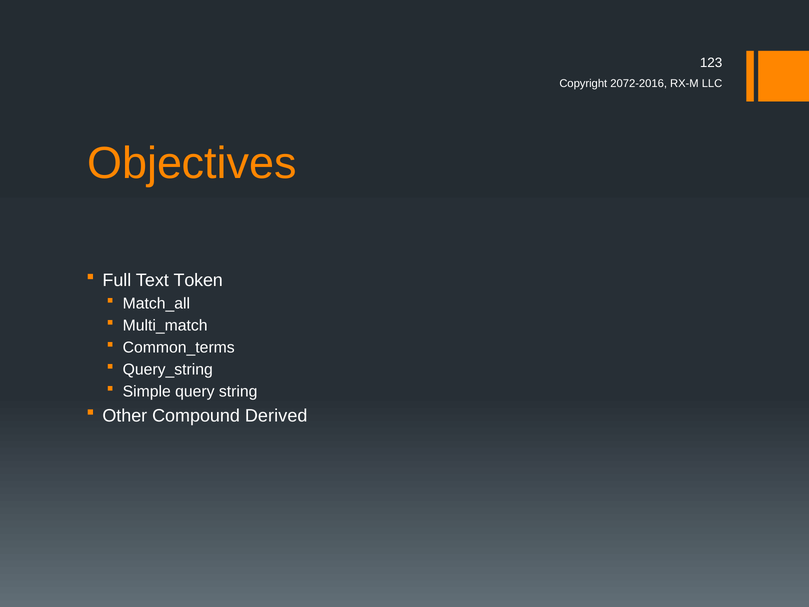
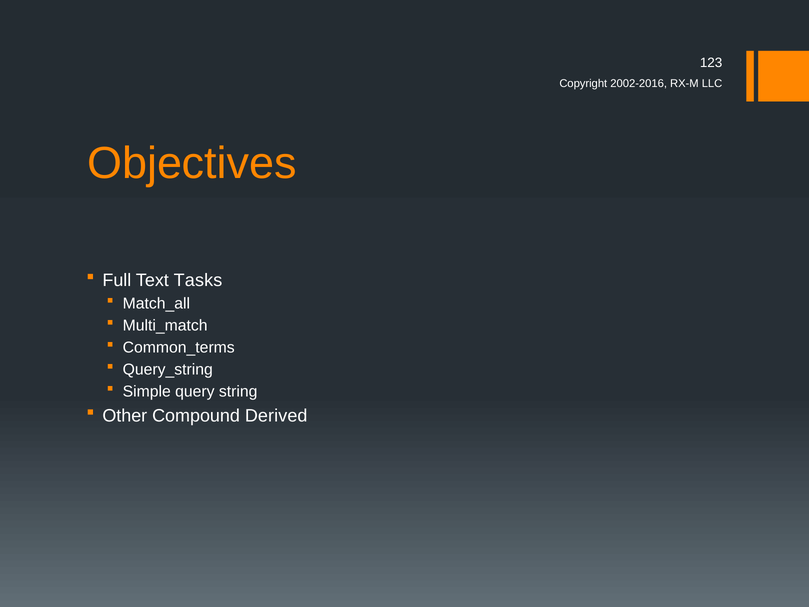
2072-2016: 2072-2016 -> 2002-2016
Token: Token -> Tasks
